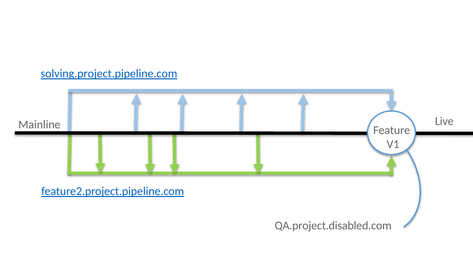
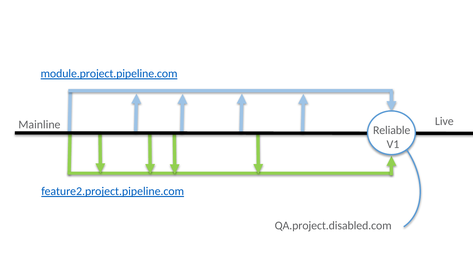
solving.project.pipeline.com: solving.project.pipeline.com -> module.project.pipeline.com
Feature: Feature -> Reliable
